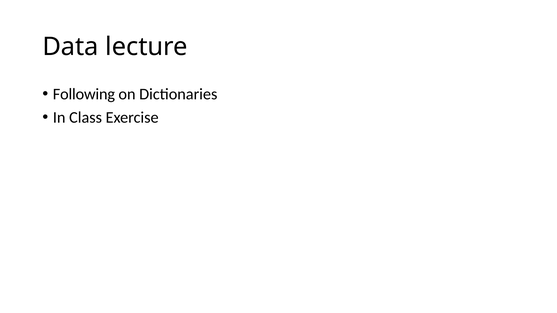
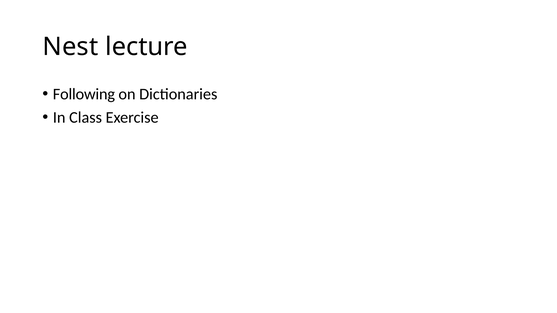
Data: Data -> Nest
